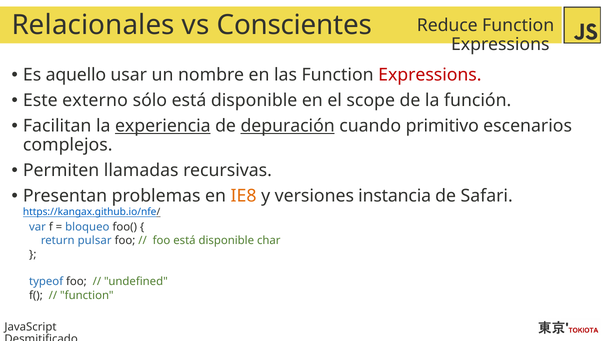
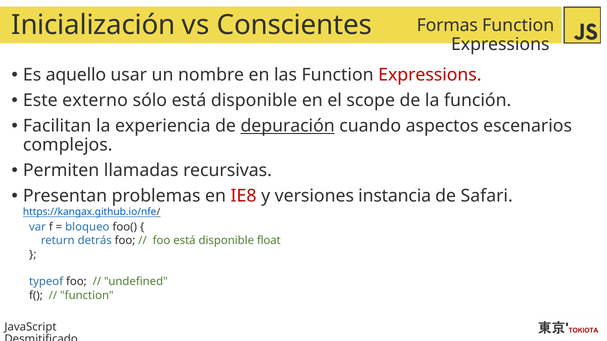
Relacionales: Relacionales -> Inicialización
Reduce: Reduce -> Formas
experiencia underline: present -> none
primitivo: primitivo -> aspectos
IE8 colour: orange -> red
pulsar: pulsar -> detrás
char: char -> float
